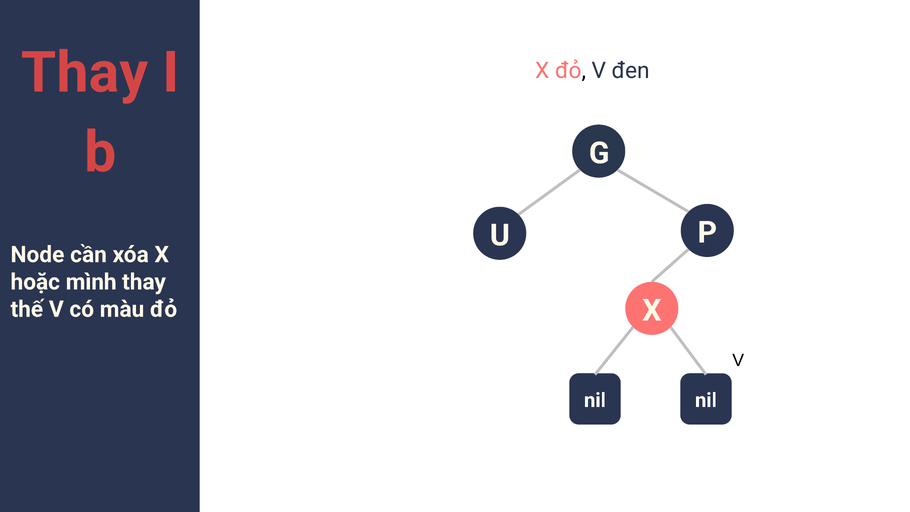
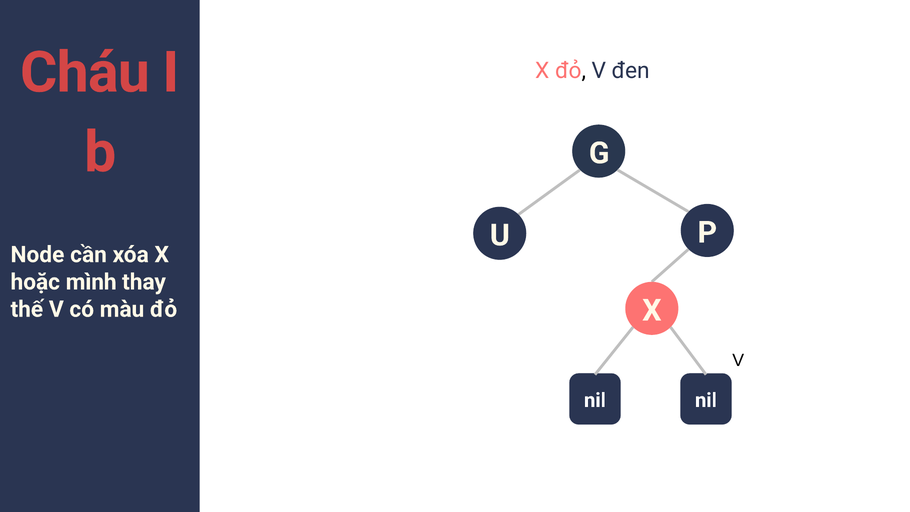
Thay at (84, 73): Thay -> Cháu
